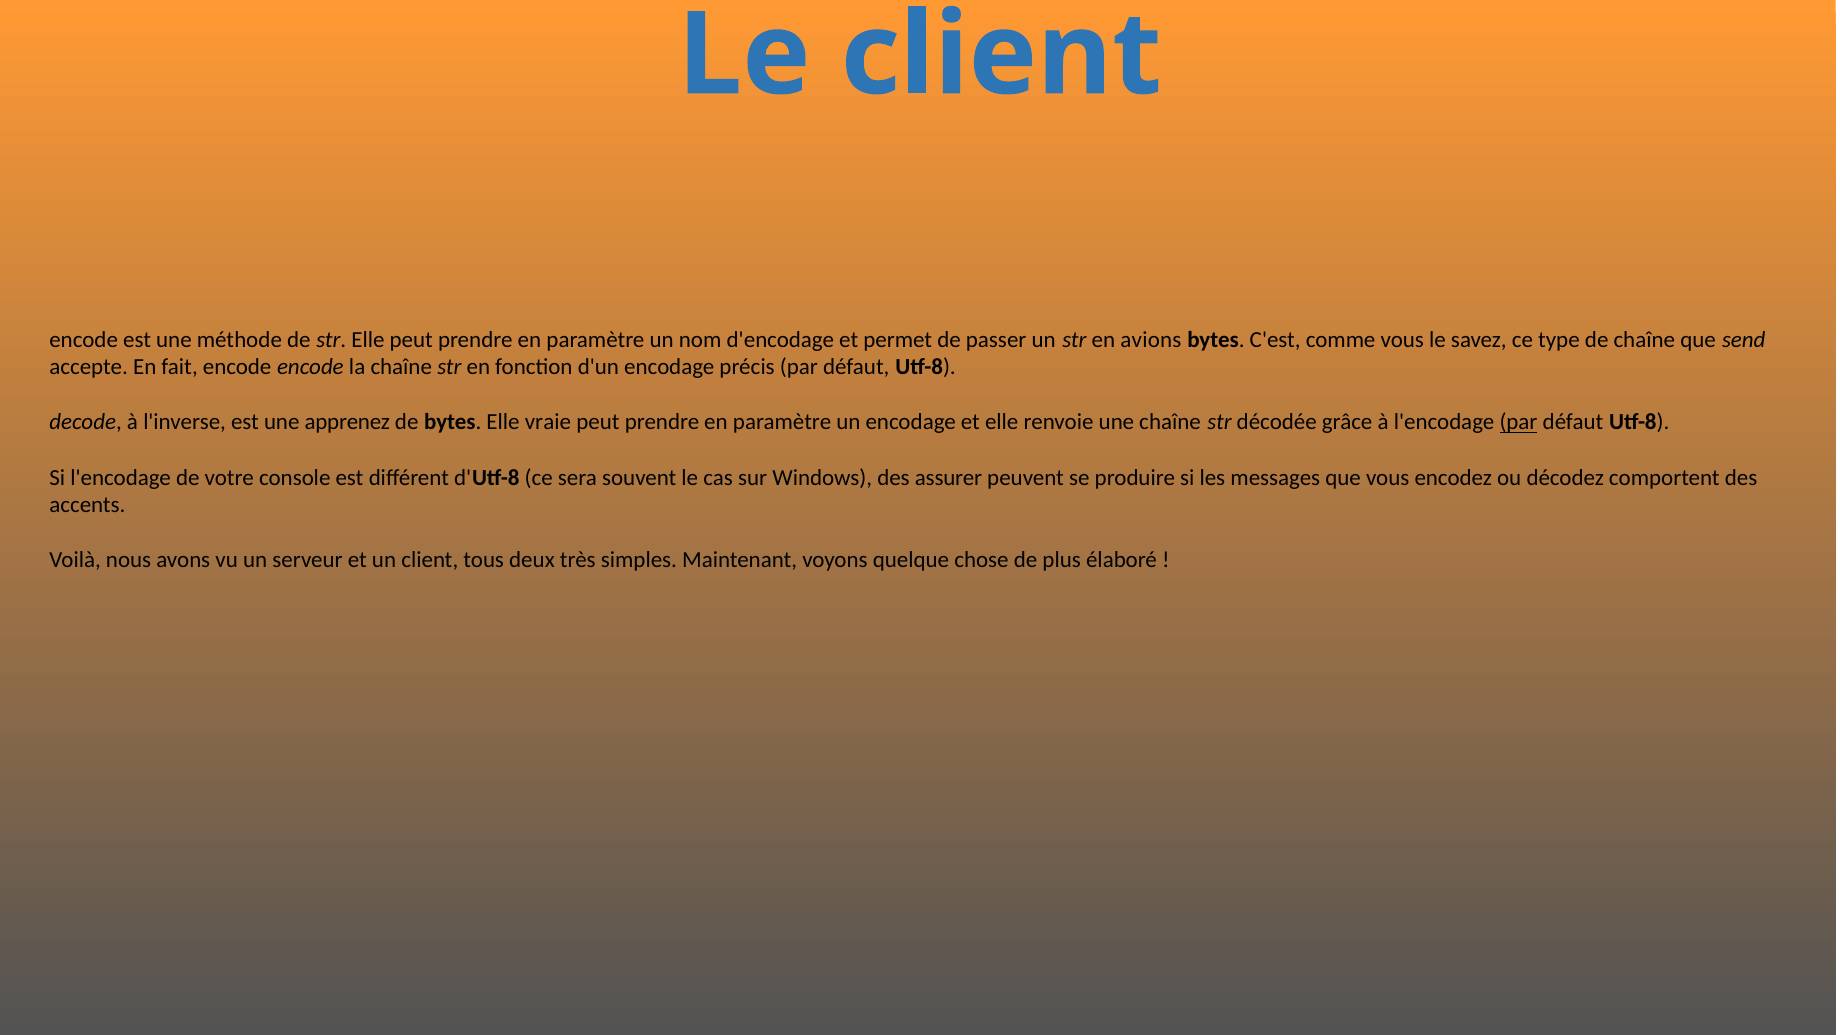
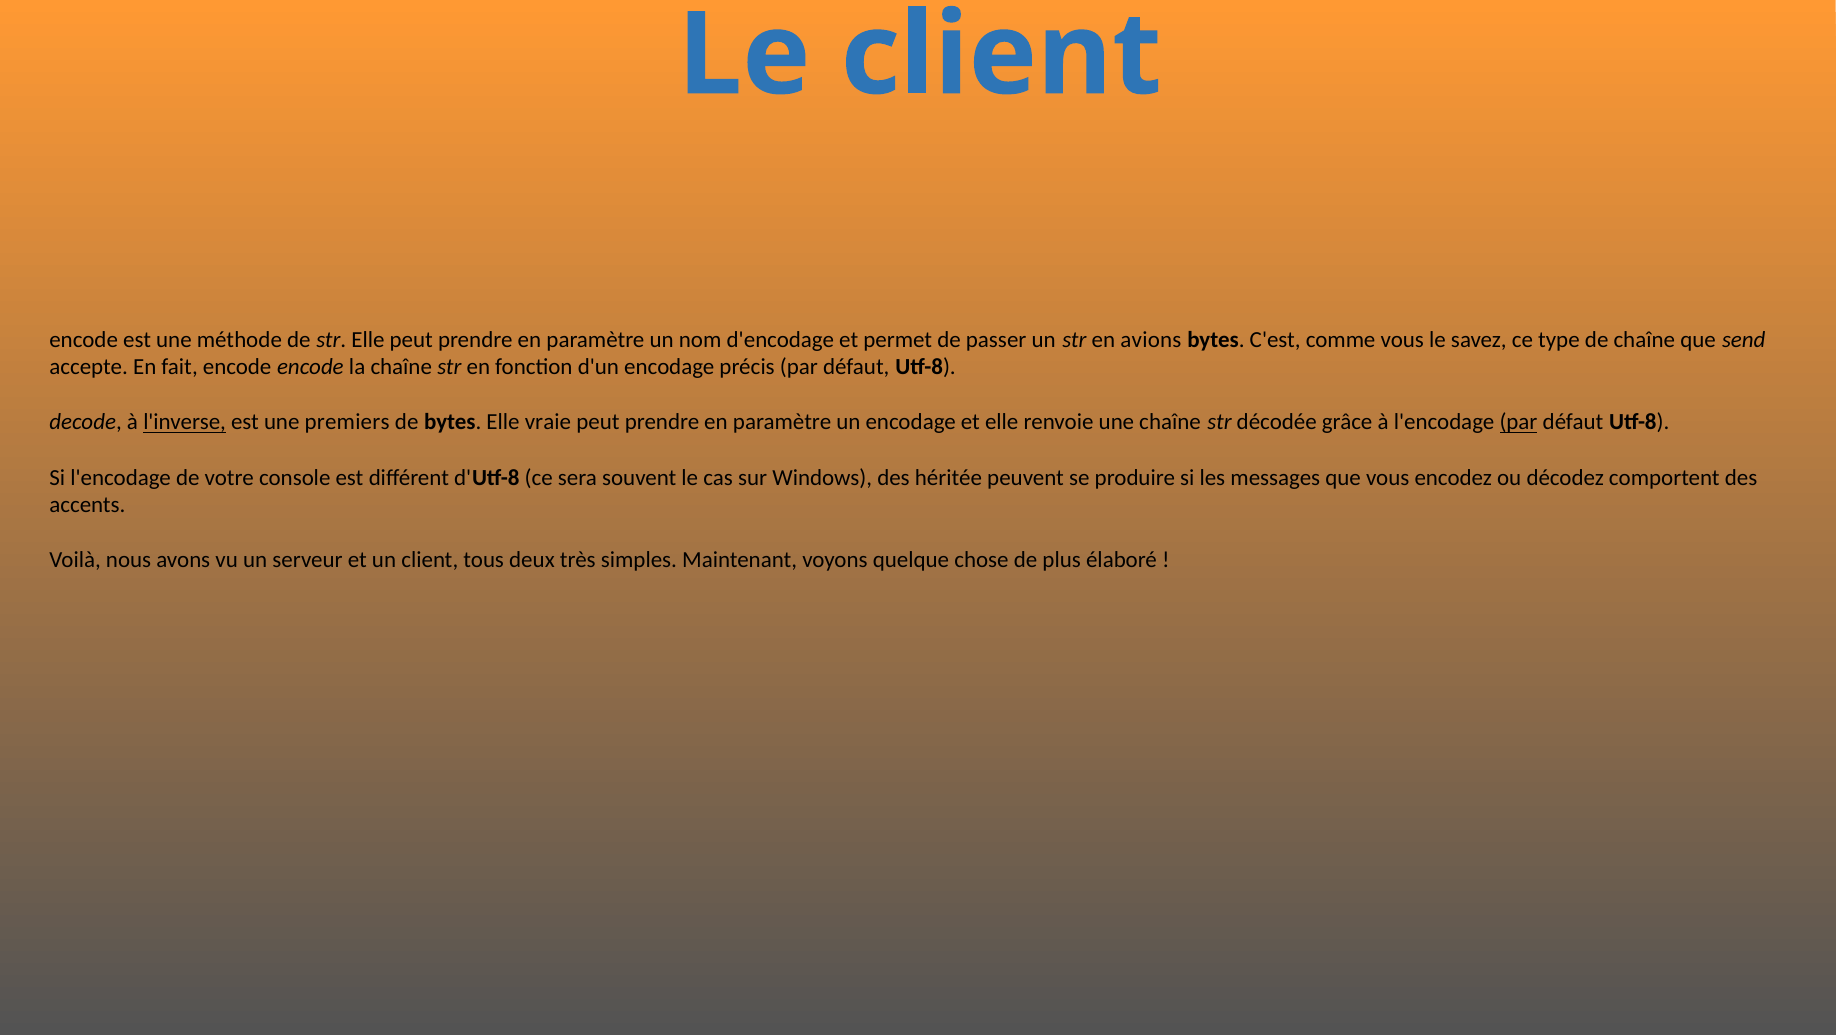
l'inverse underline: none -> present
apprenez: apprenez -> premiers
assurer: assurer -> héritée
